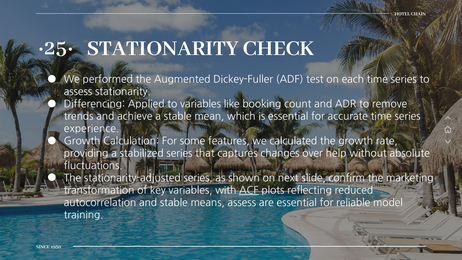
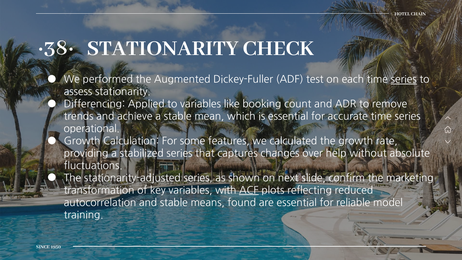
·25·: ·25· -> ·38·
series at (404, 79) underline: none -> present
experience: experience -> operational
means assess: assess -> found
